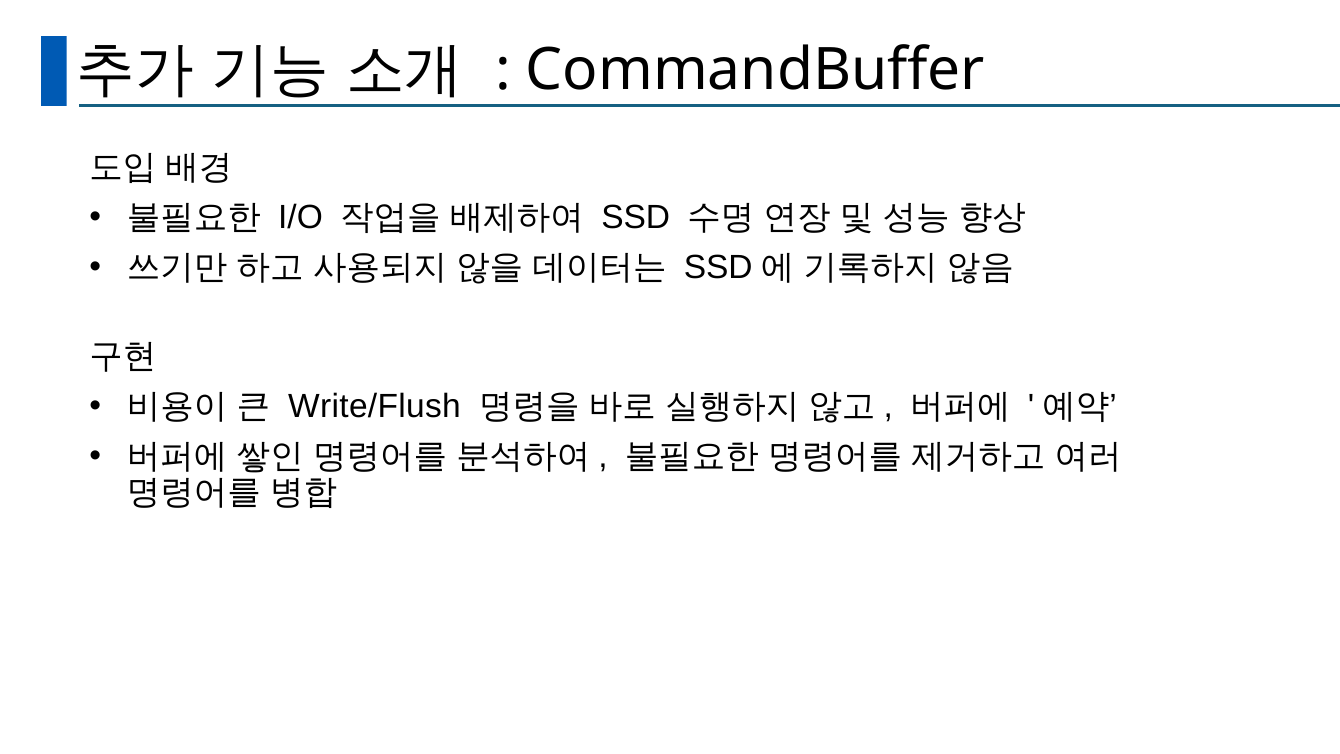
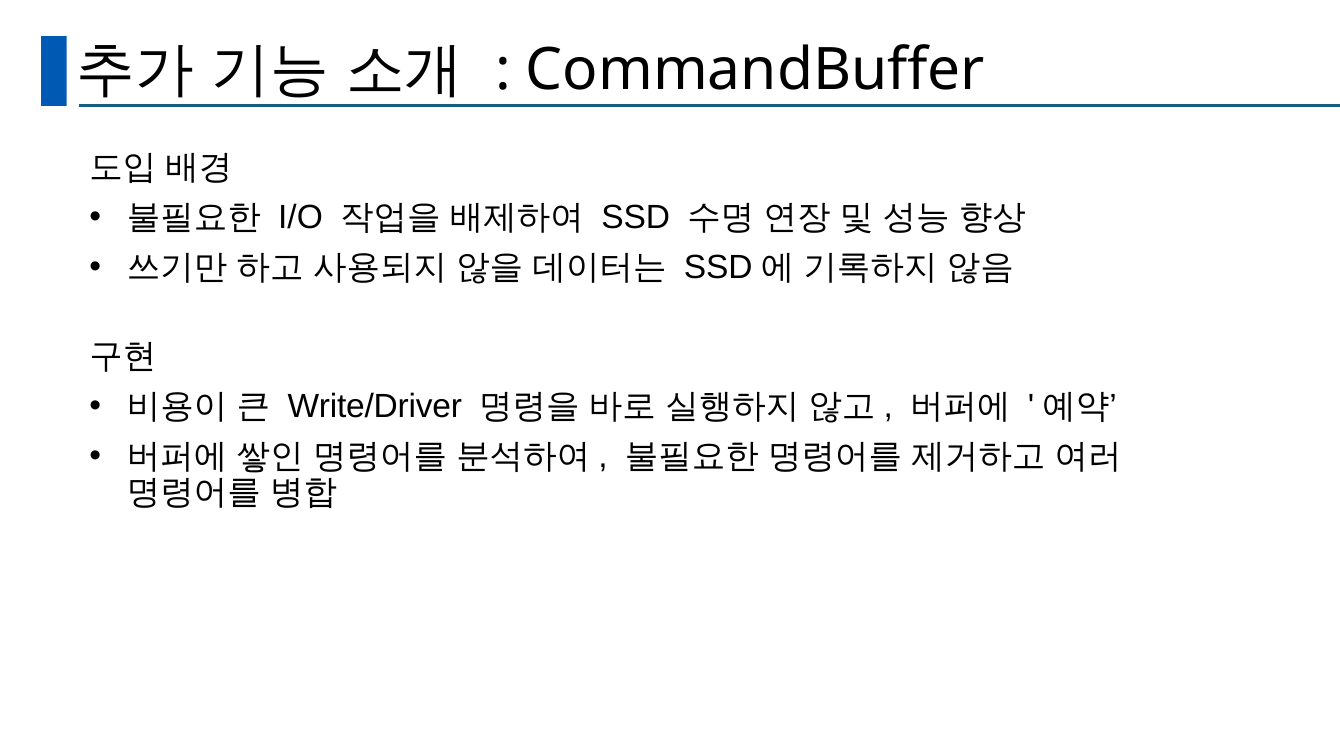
Write/Flush: Write/Flush -> Write/Driver
